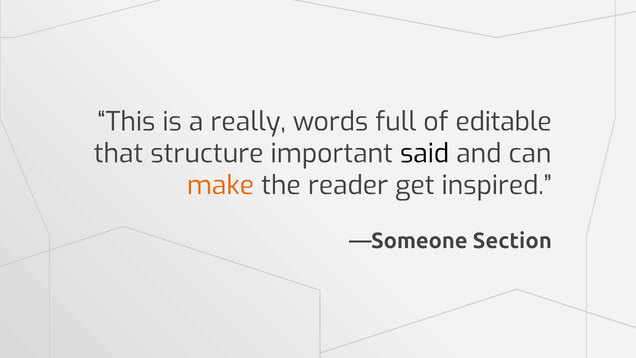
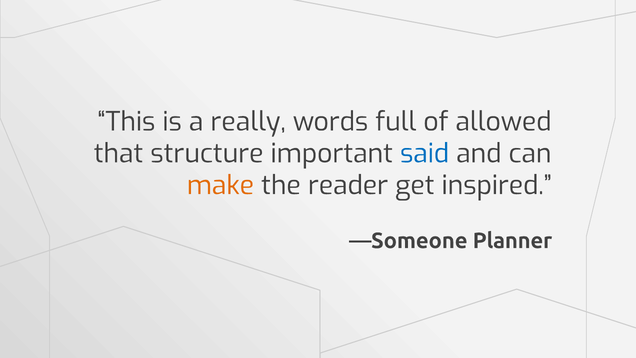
editable: editable -> allowed
said colour: black -> blue
Section: Section -> Planner
